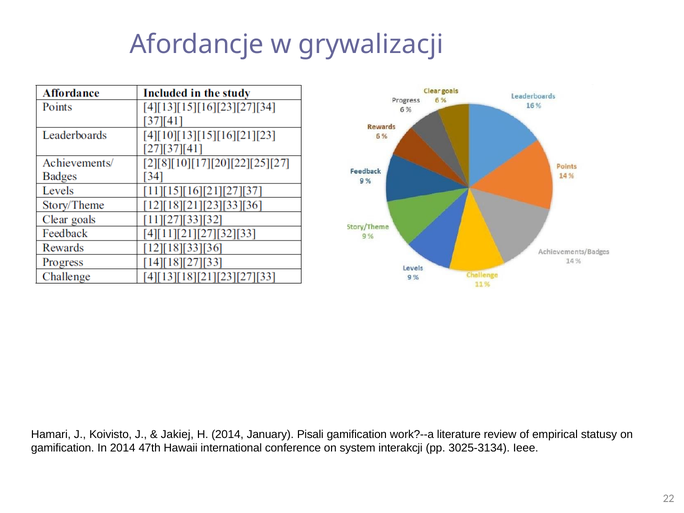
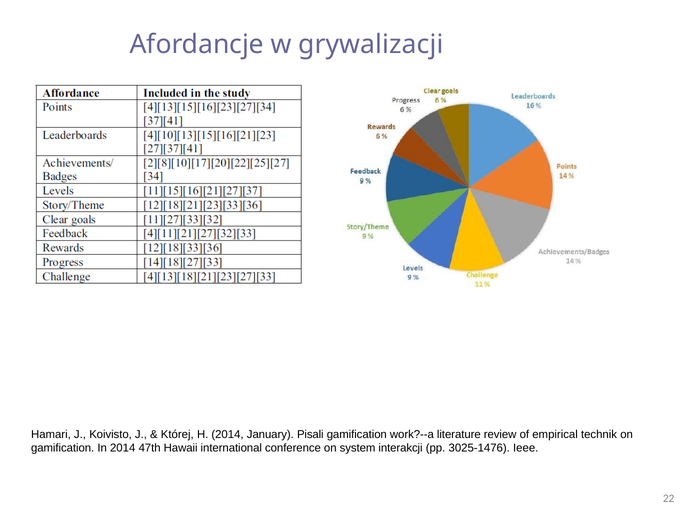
Jakiej: Jakiej -> Której
statusy: statusy -> technik
3025-3134: 3025-3134 -> 3025-1476
